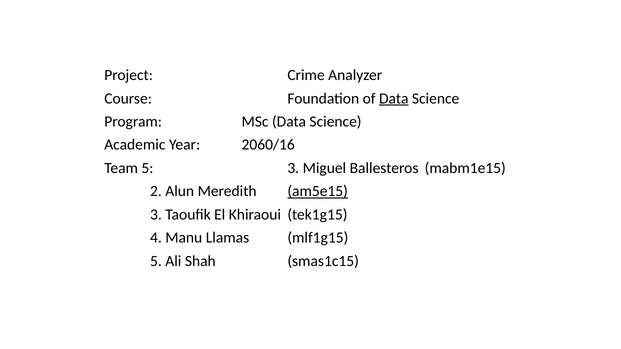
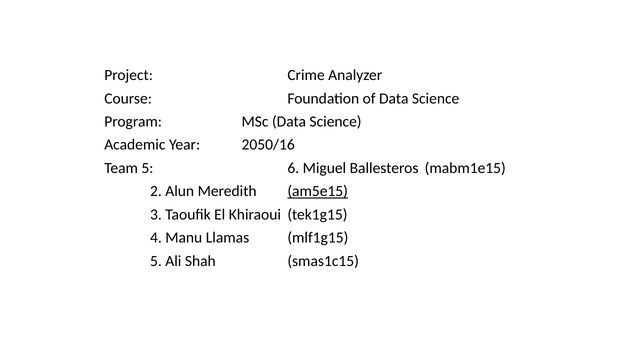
Data at (394, 99) underline: present -> none
2060/16: 2060/16 -> 2050/16
5 3: 3 -> 6
